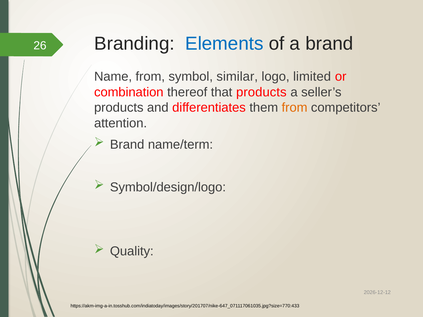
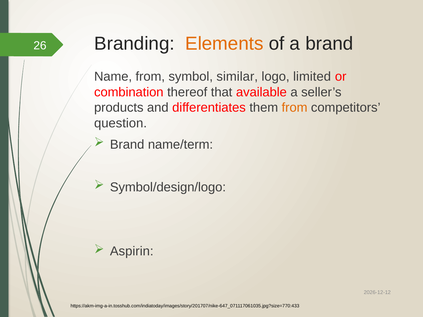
Elements colour: blue -> orange
that products: products -> available
attention: attention -> question
Quality: Quality -> Aspirin
